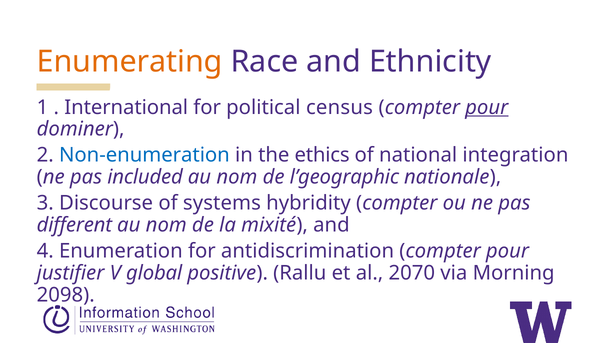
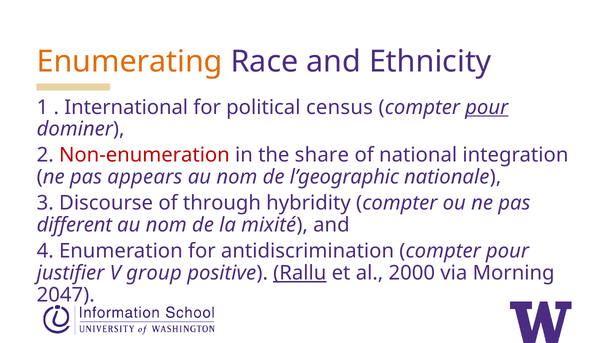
Non-enumeration colour: blue -> red
ethics: ethics -> share
included: included -> appears
systems: systems -> through
global: global -> group
Rallu underline: none -> present
2070: 2070 -> 2000
2098: 2098 -> 2047
